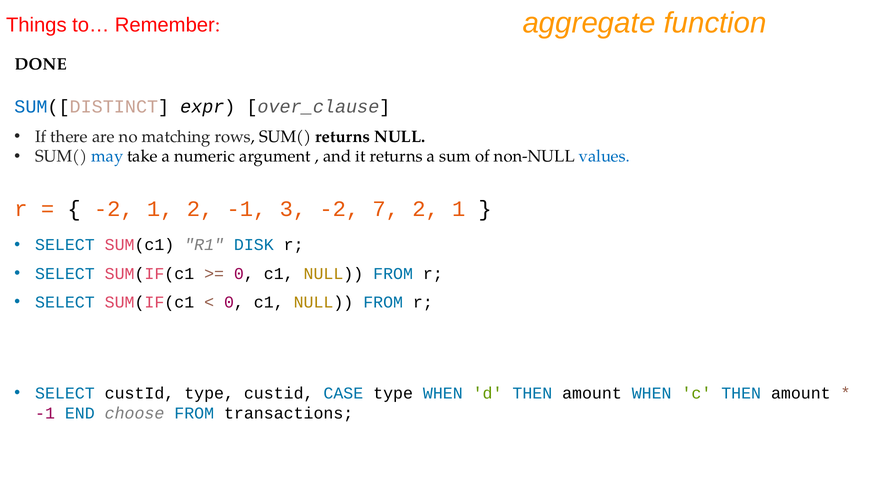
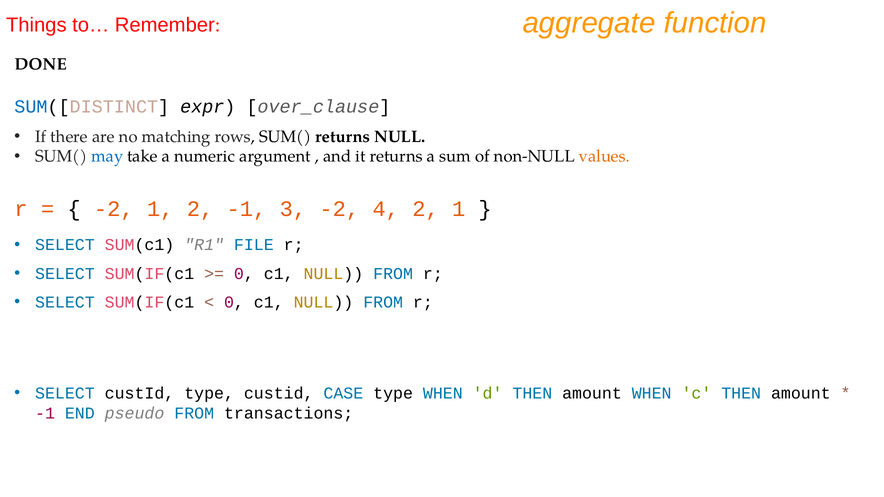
values colour: blue -> orange
7: 7 -> 4
DISK: DISK -> FILE
choose: choose -> pseudo
